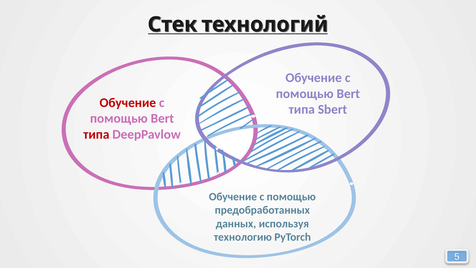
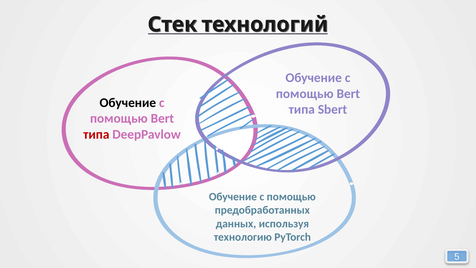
Обучение at (128, 103) colour: red -> black
